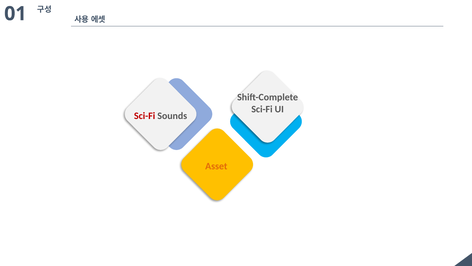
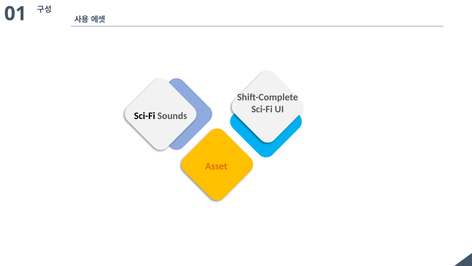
Sci-Fi at (145, 116) colour: red -> black
